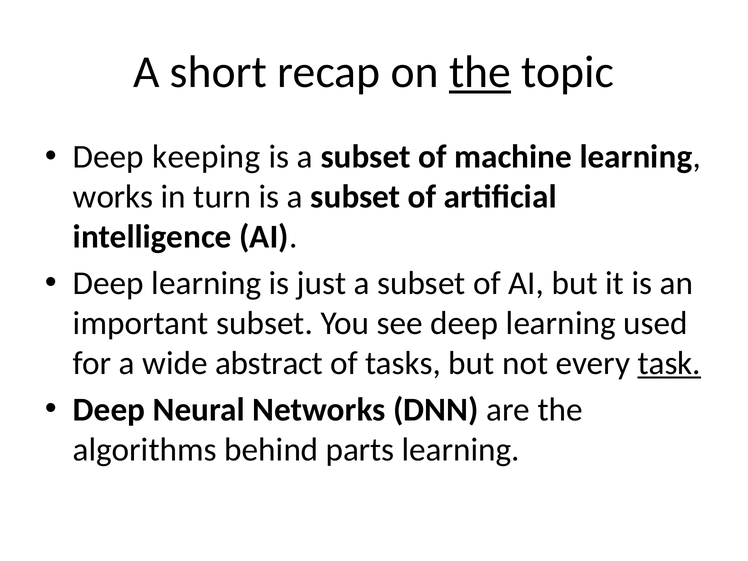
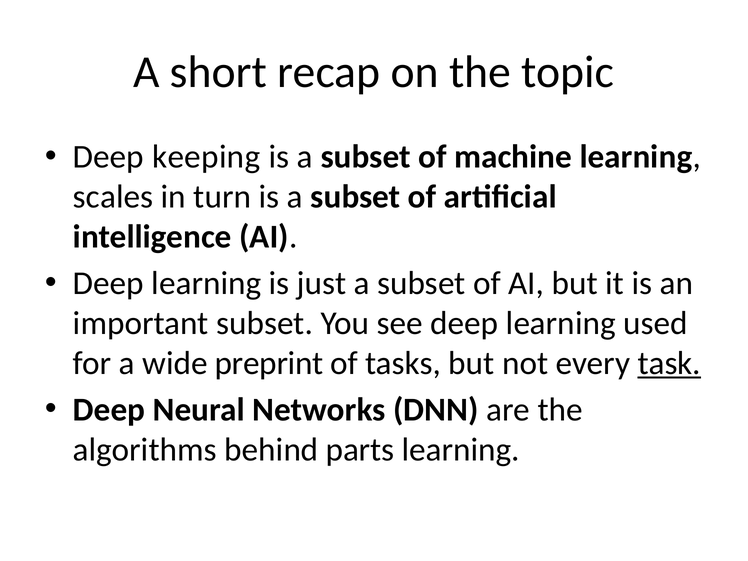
the at (480, 72) underline: present -> none
works: works -> scales
abstract: abstract -> preprint
